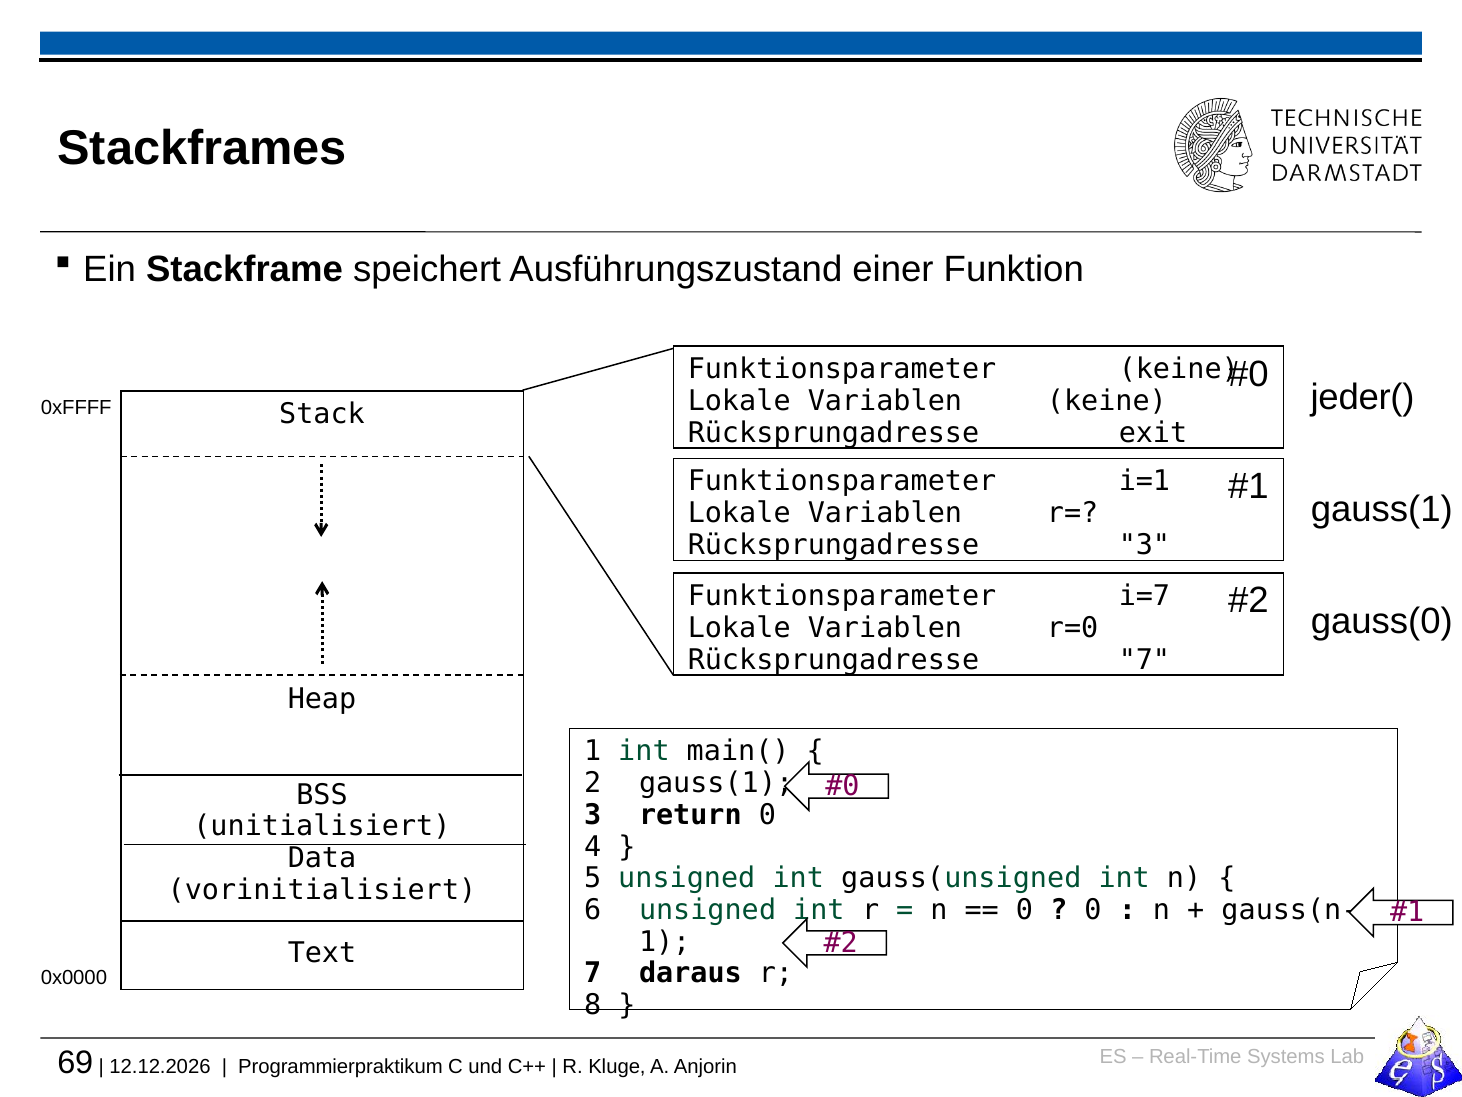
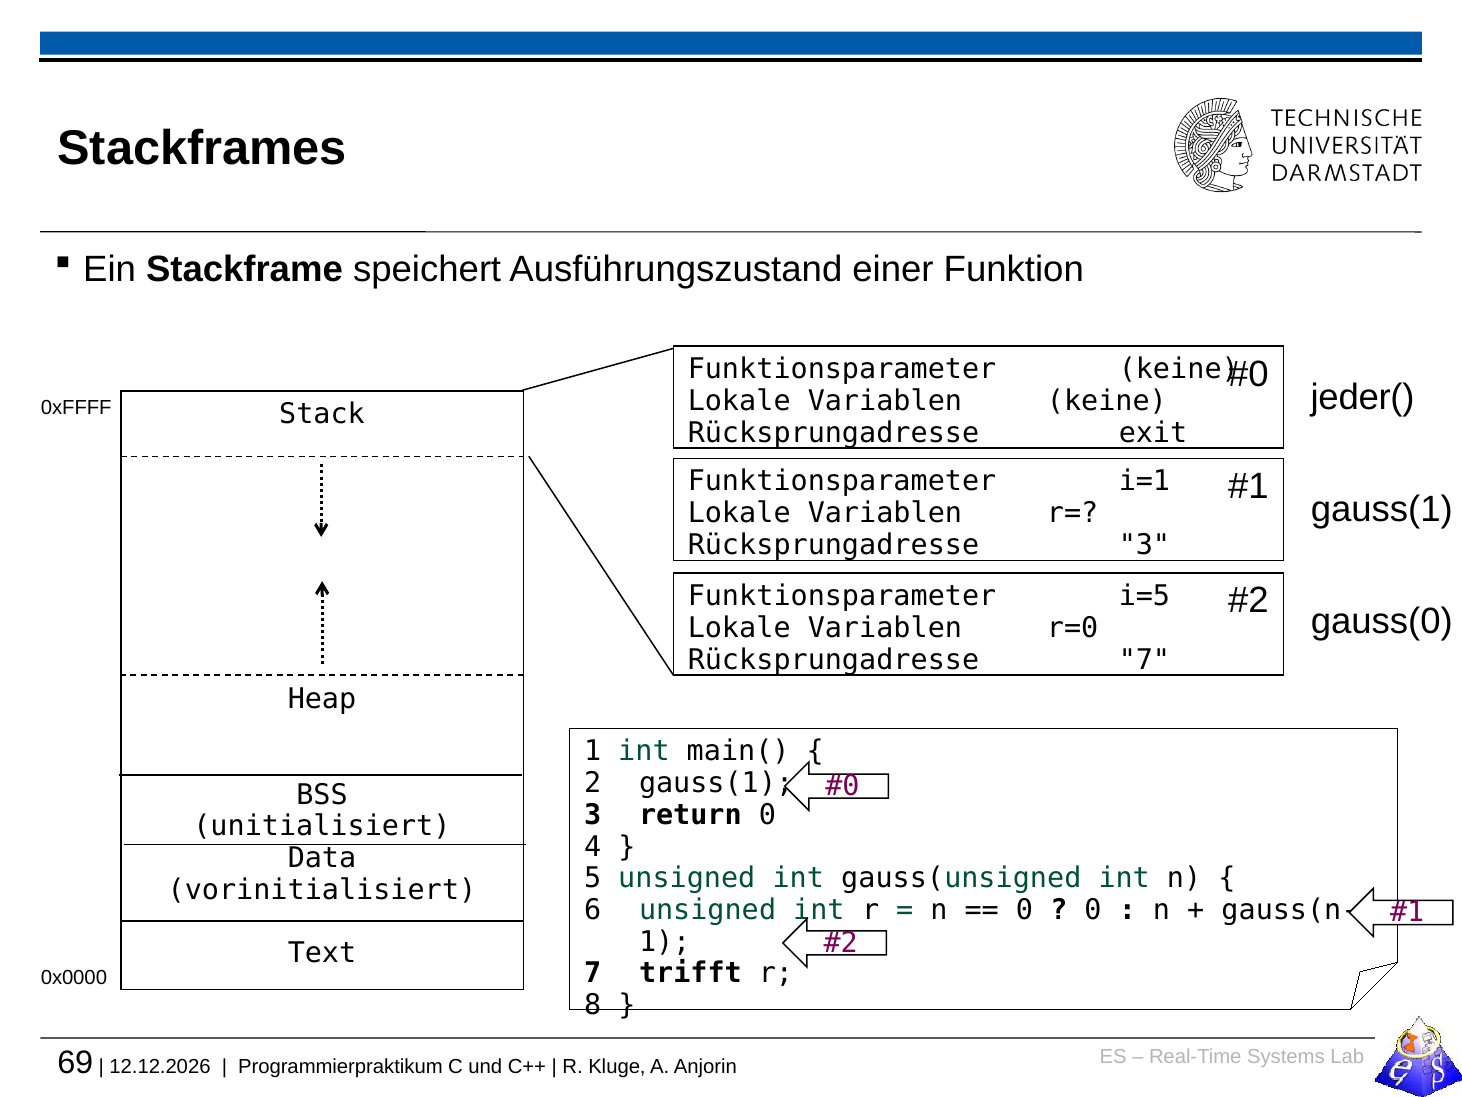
i=7: i=7 -> i=5
daraus: daraus -> trifft
